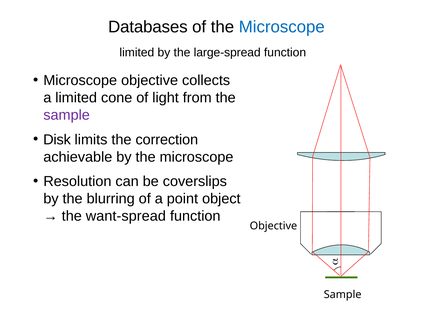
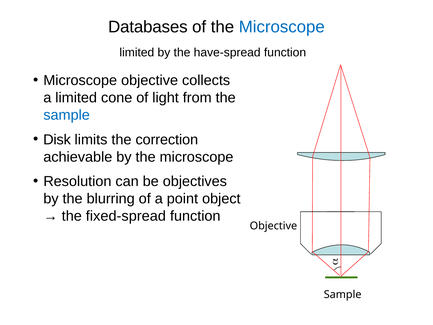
large-spread: large-spread -> have-spread
sample at (67, 115) colour: purple -> blue
coverslips: coverslips -> objectives
want-spread: want-spread -> fixed-spread
